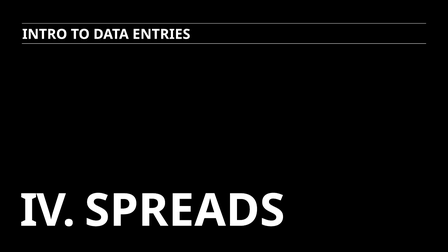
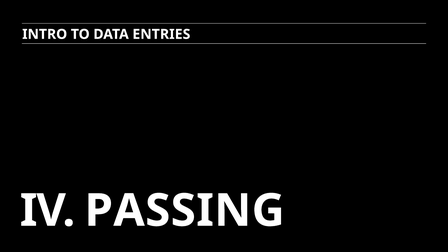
SPREADS: SPREADS -> PASSING
